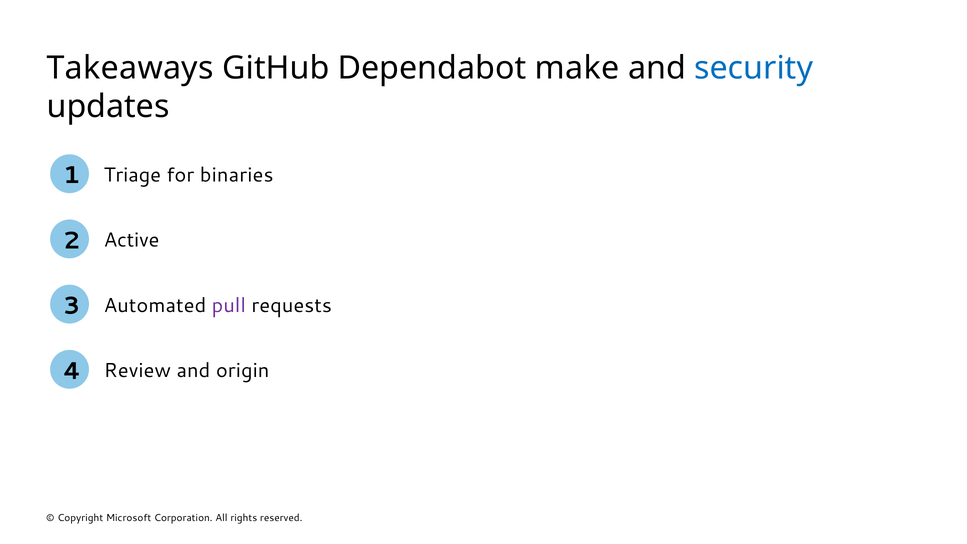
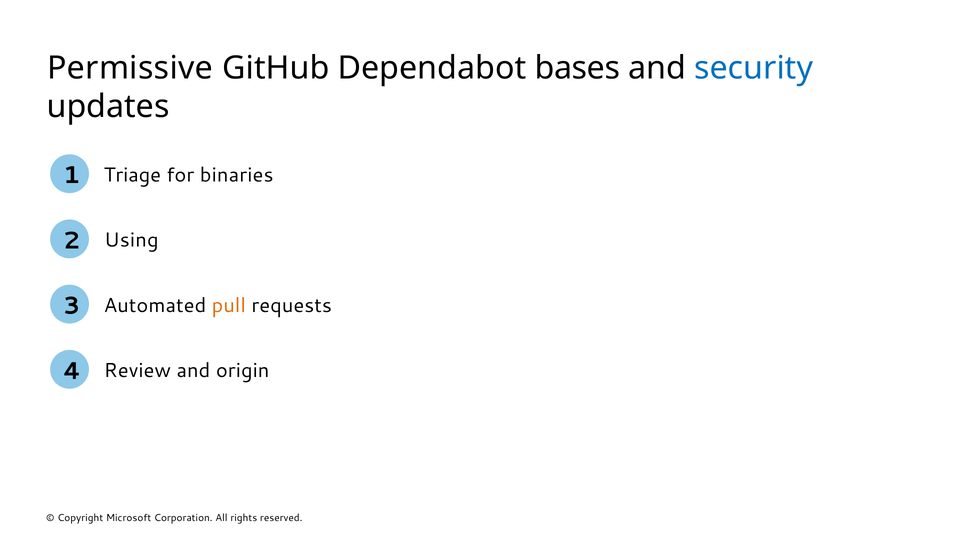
Takeaways: Takeaways -> Permissive
make: make -> bases
Active: Active -> Using
pull colour: purple -> orange
